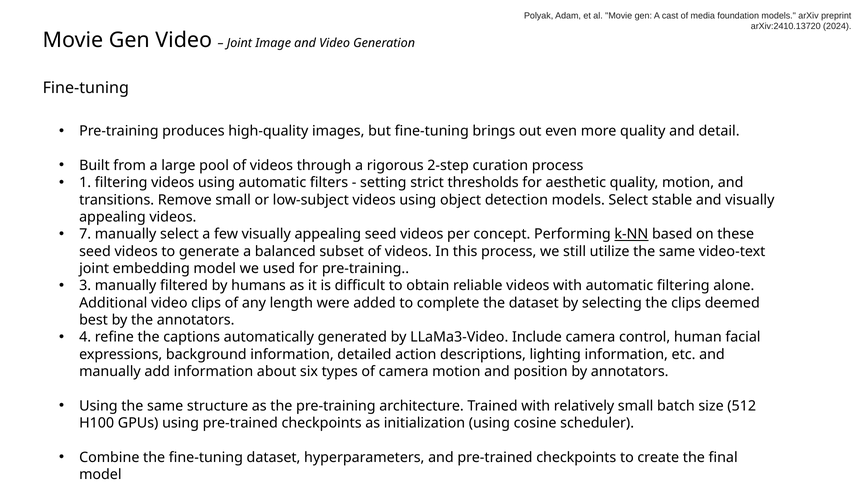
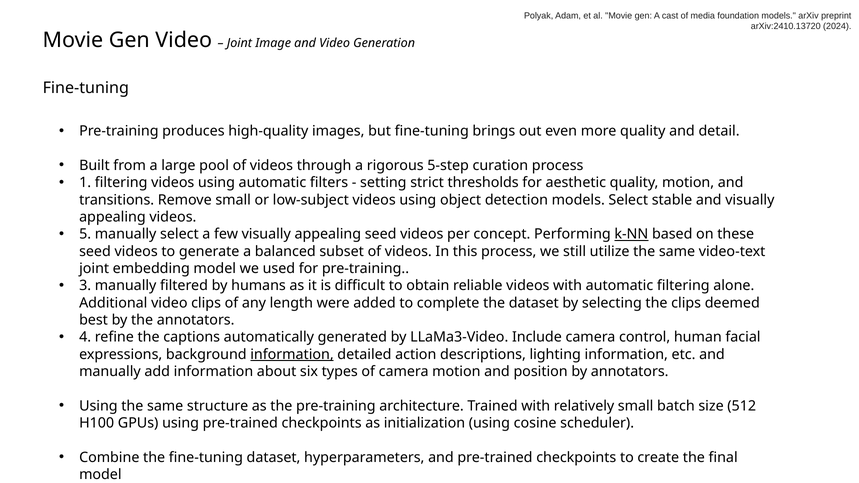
2-step: 2-step -> 5-step
7: 7 -> 5
information at (292, 354) underline: none -> present
